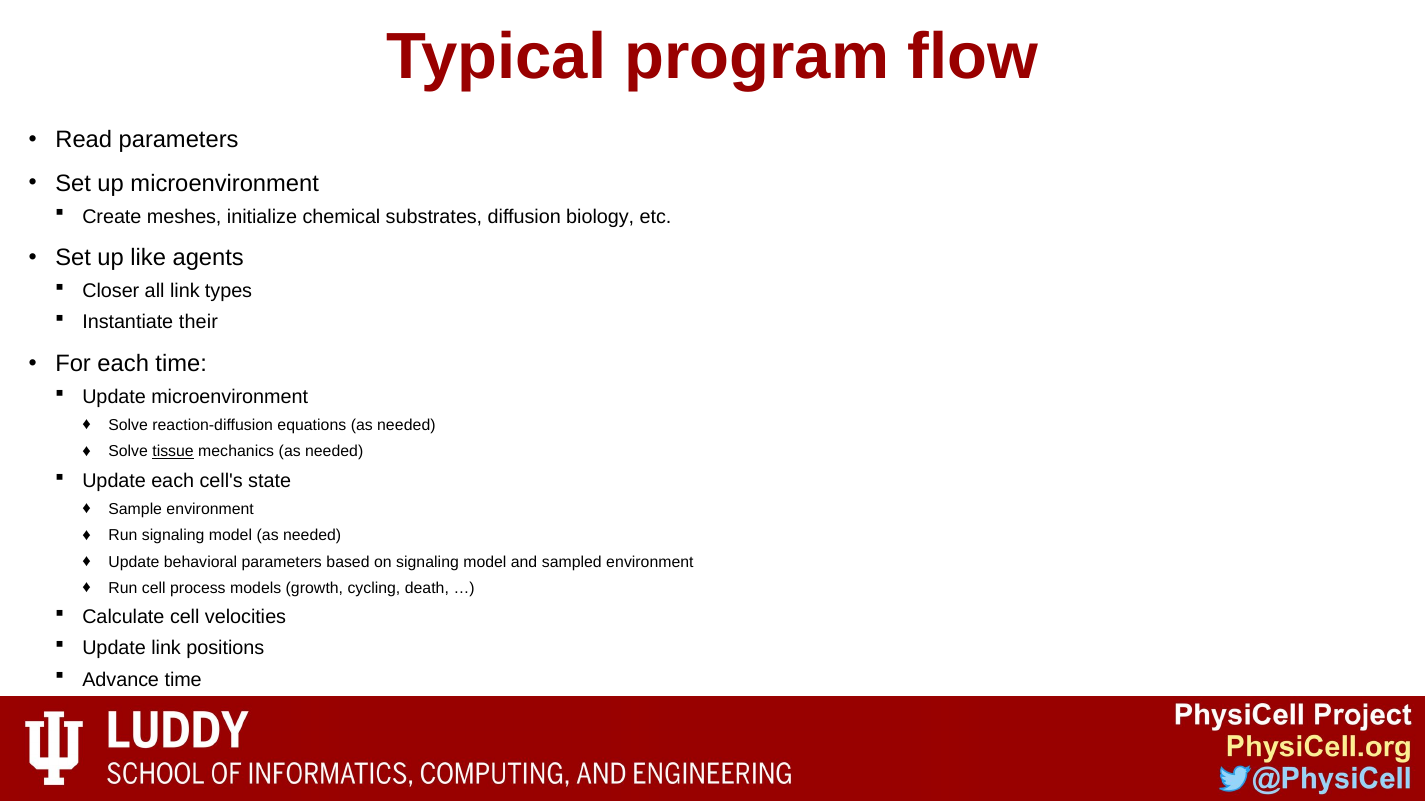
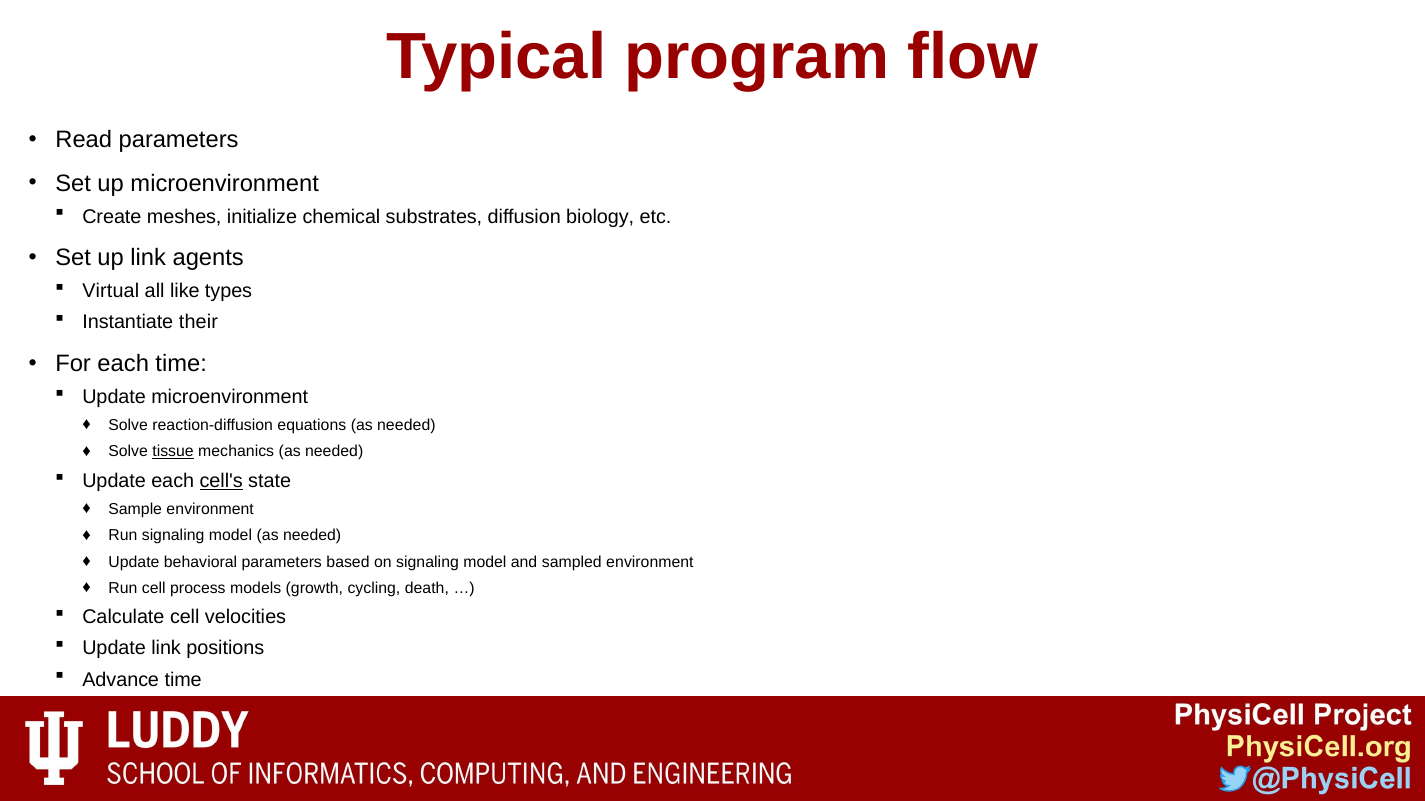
up like: like -> link
Closer: Closer -> Virtual
all link: link -> like
cell's underline: none -> present
